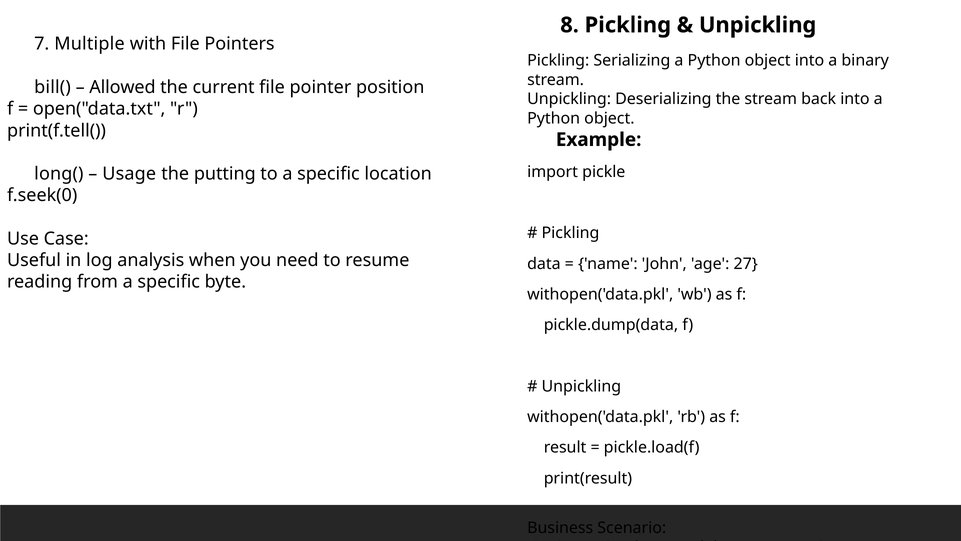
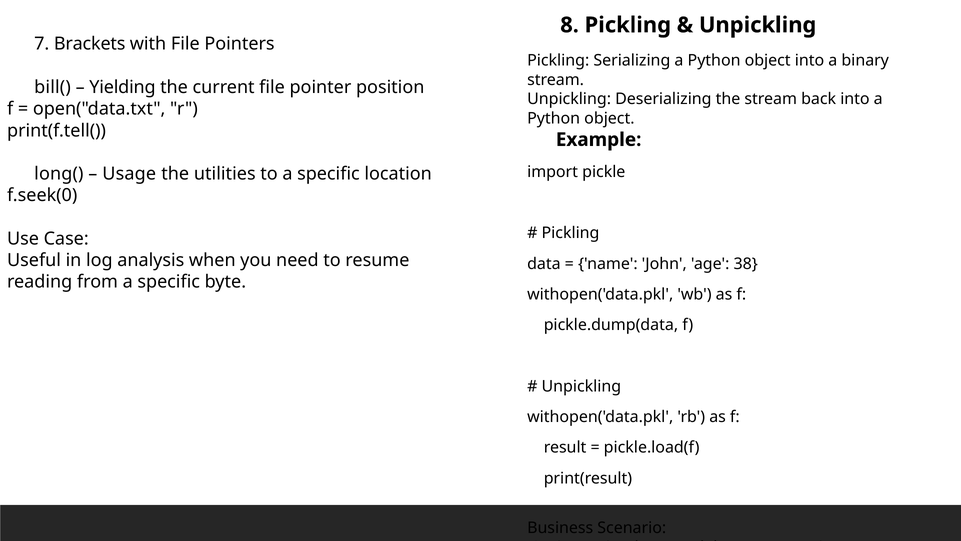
Multiple: Multiple -> Brackets
Allowed: Allowed -> Yielding
putting: putting -> utilities
27: 27 -> 38
